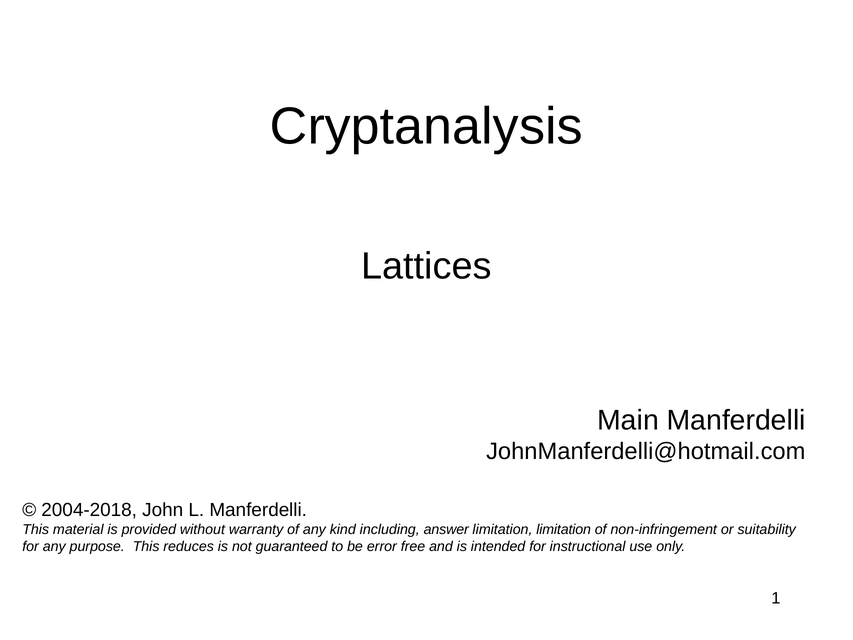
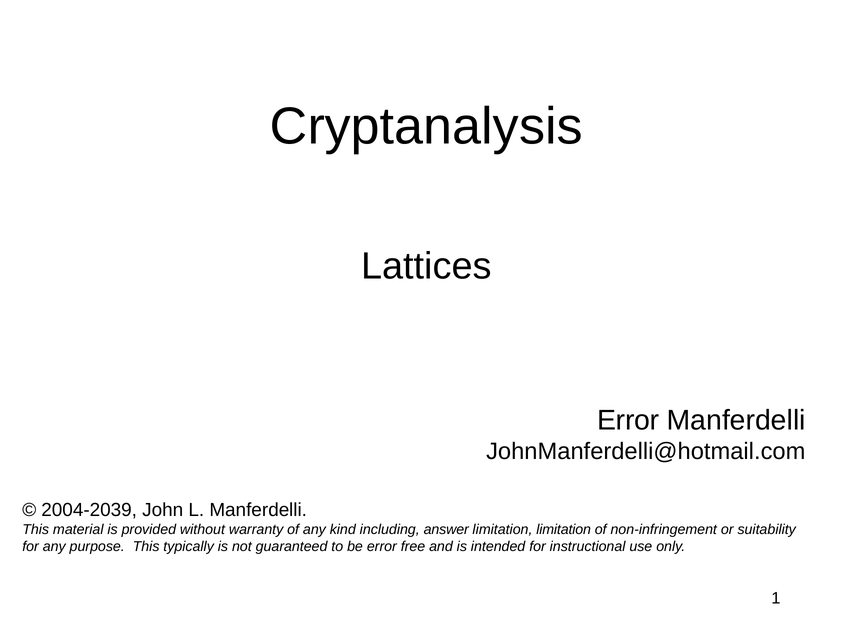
Main at (628, 420): Main -> Error
2004-2018: 2004-2018 -> 2004-2039
reduces: reduces -> typically
